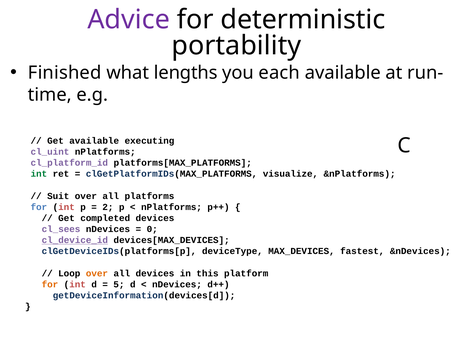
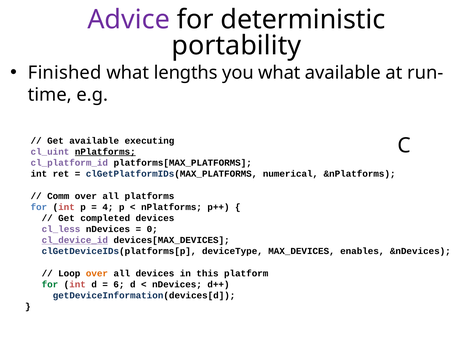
you each: each -> what
nPlatforms at (105, 152) underline: none -> present
int at (39, 174) colour: green -> black
visualize: visualize -> numerical
Suit: Suit -> Comm
2: 2 -> 4
cl_sees: cl_sees -> cl_less
fastest: fastest -> enables
for at (50, 284) colour: orange -> green
5: 5 -> 6
